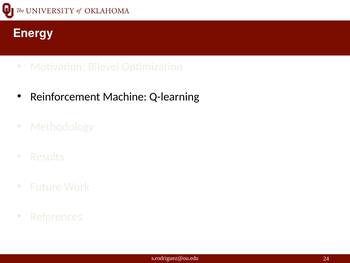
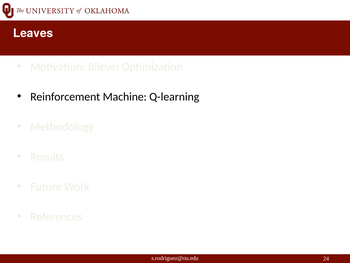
Energy: Energy -> Leaves
